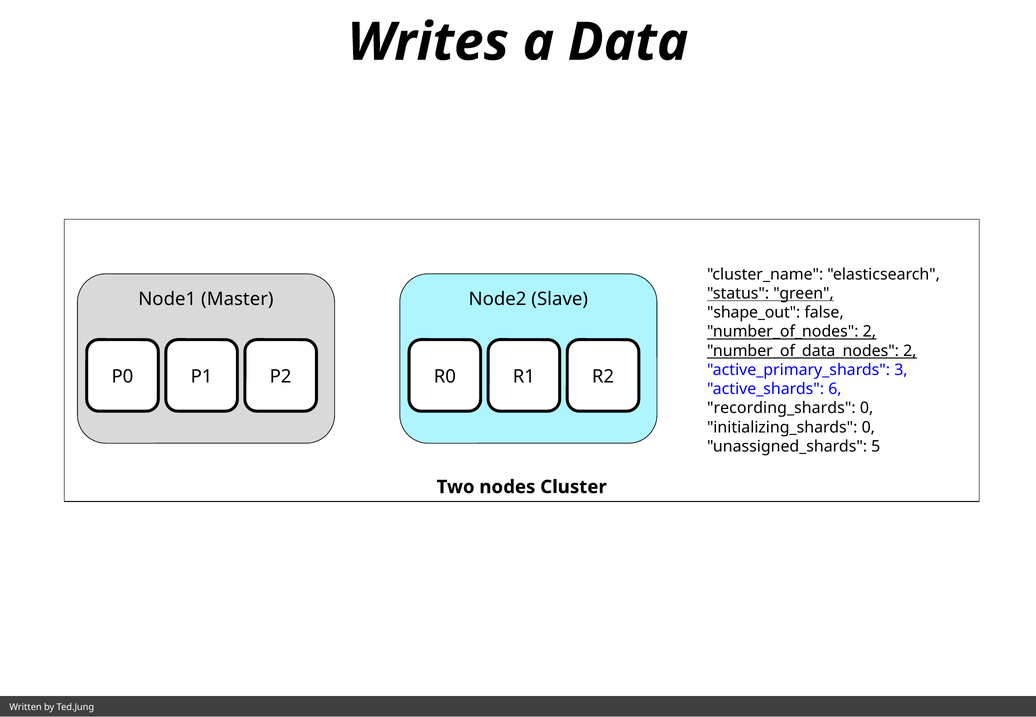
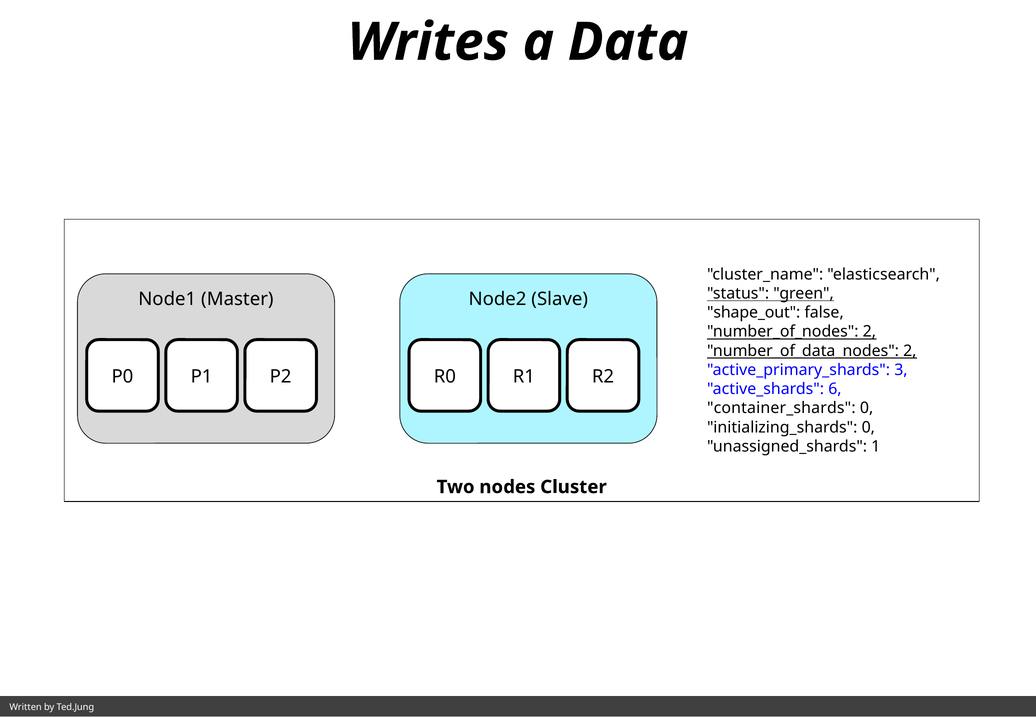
recording_shards: recording_shards -> container_shards
5: 5 -> 1
